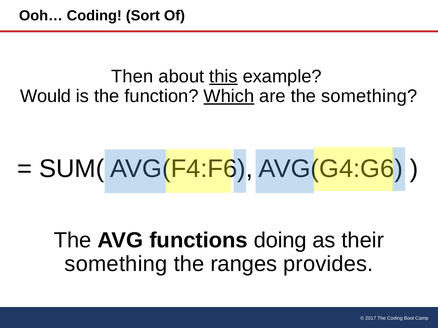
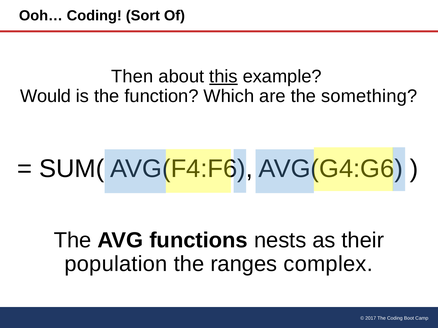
Which underline: present -> none
doing: doing -> nests
something at (116, 264): something -> population
provides: provides -> complex
